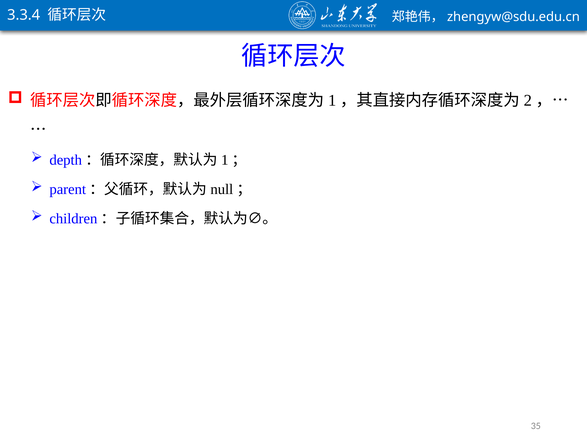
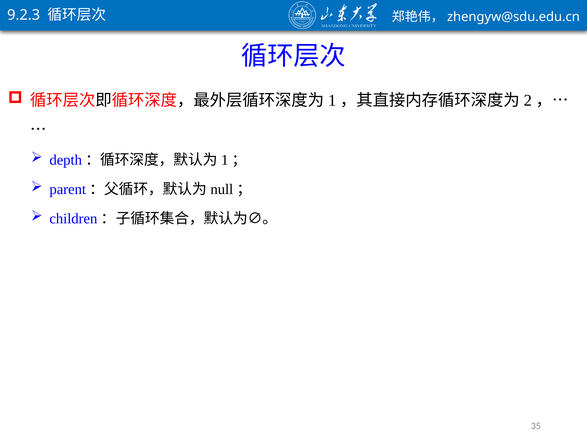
3.3.4: 3.3.4 -> 9.2.3
